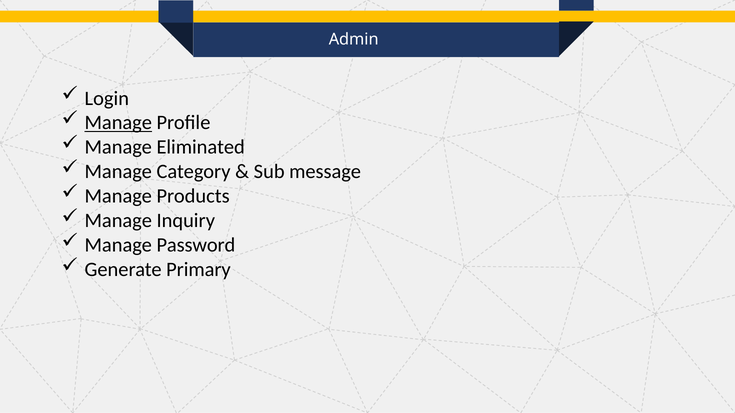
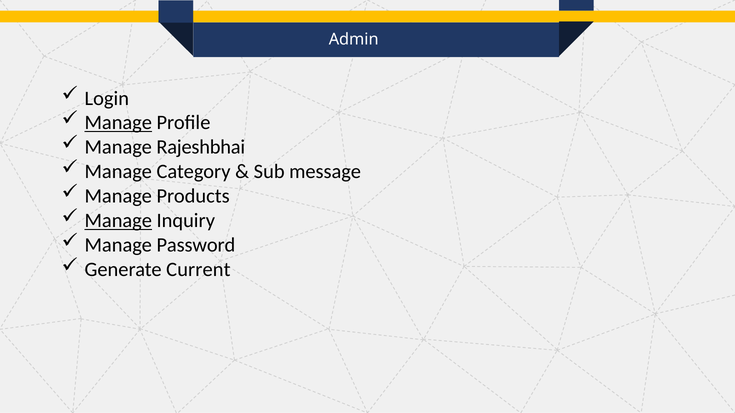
Eliminated: Eliminated -> Rajeshbhai
Manage at (118, 221) underline: none -> present
Primary: Primary -> Current
